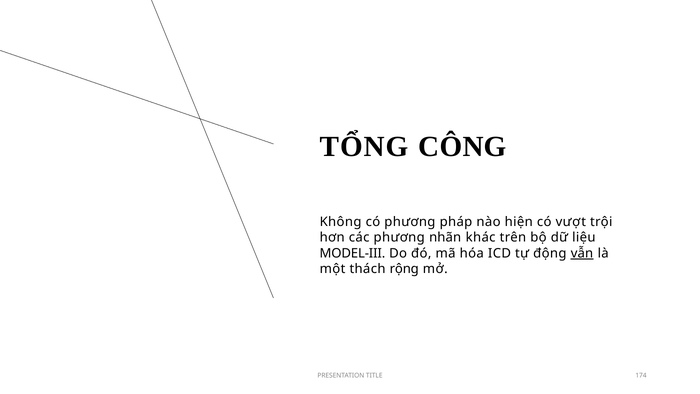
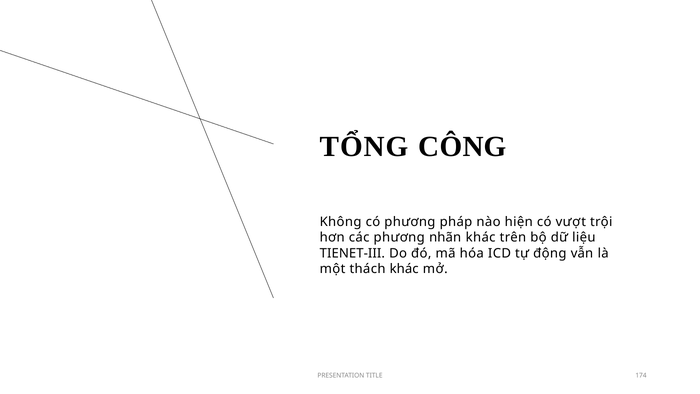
MODEL-III: MODEL-III -> TIENET-III
vẫn underline: present -> none
thách rộng: rộng -> khác
